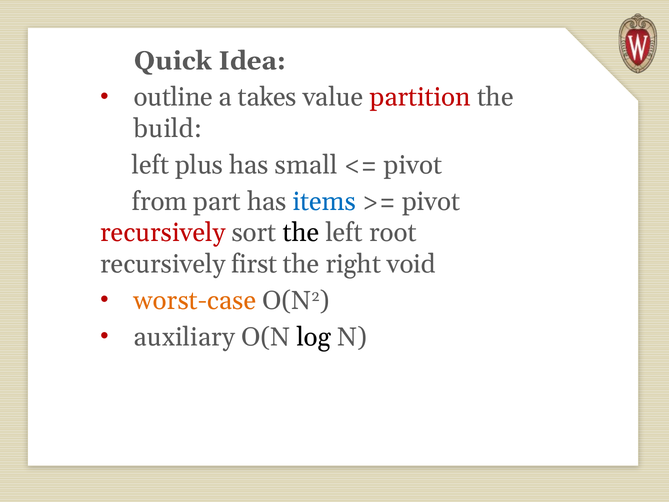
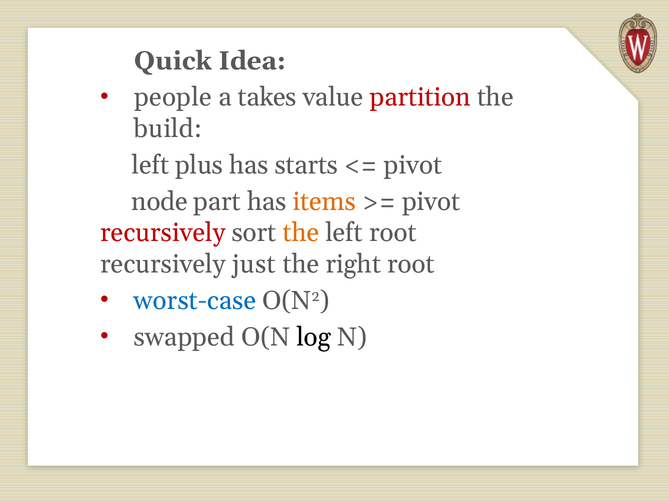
outline: outline -> people
small: small -> starts
from: from -> node
items colour: blue -> orange
the at (301, 233) colour: black -> orange
first: first -> just
right void: void -> root
worst-case colour: orange -> blue
auxiliary: auxiliary -> swapped
